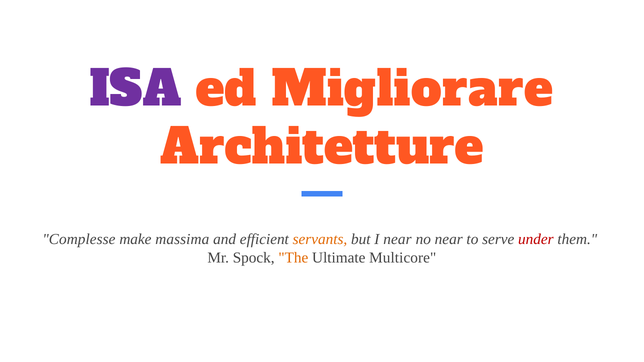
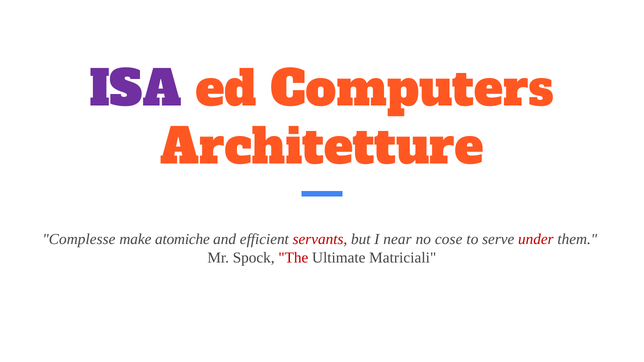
Migliorare: Migliorare -> Computers
massima: massima -> atomiche
servants colour: orange -> red
no near: near -> cose
The colour: orange -> red
Multicore: Multicore -> Matriciali
